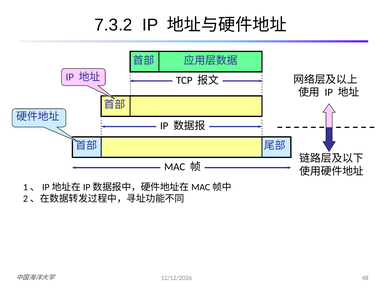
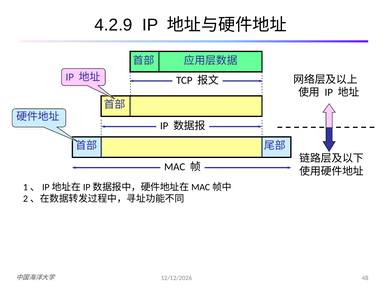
7.3.2: 7.3.2 -> 4.2.9
